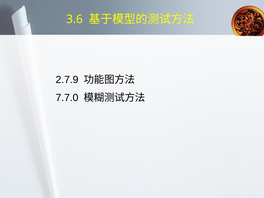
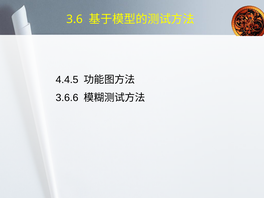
2.7.9: 2.7.9 -> 4.4.5
7.7.0: 7.7.0 -> 3.6.6
